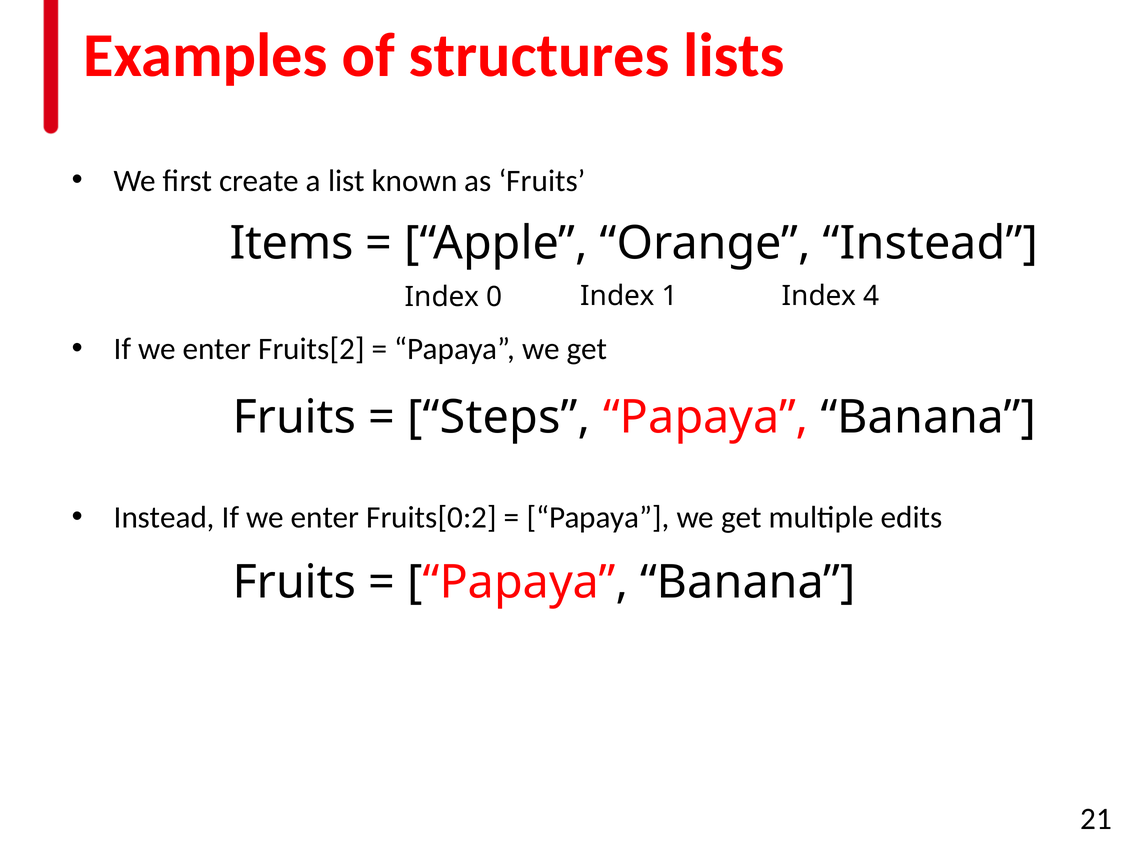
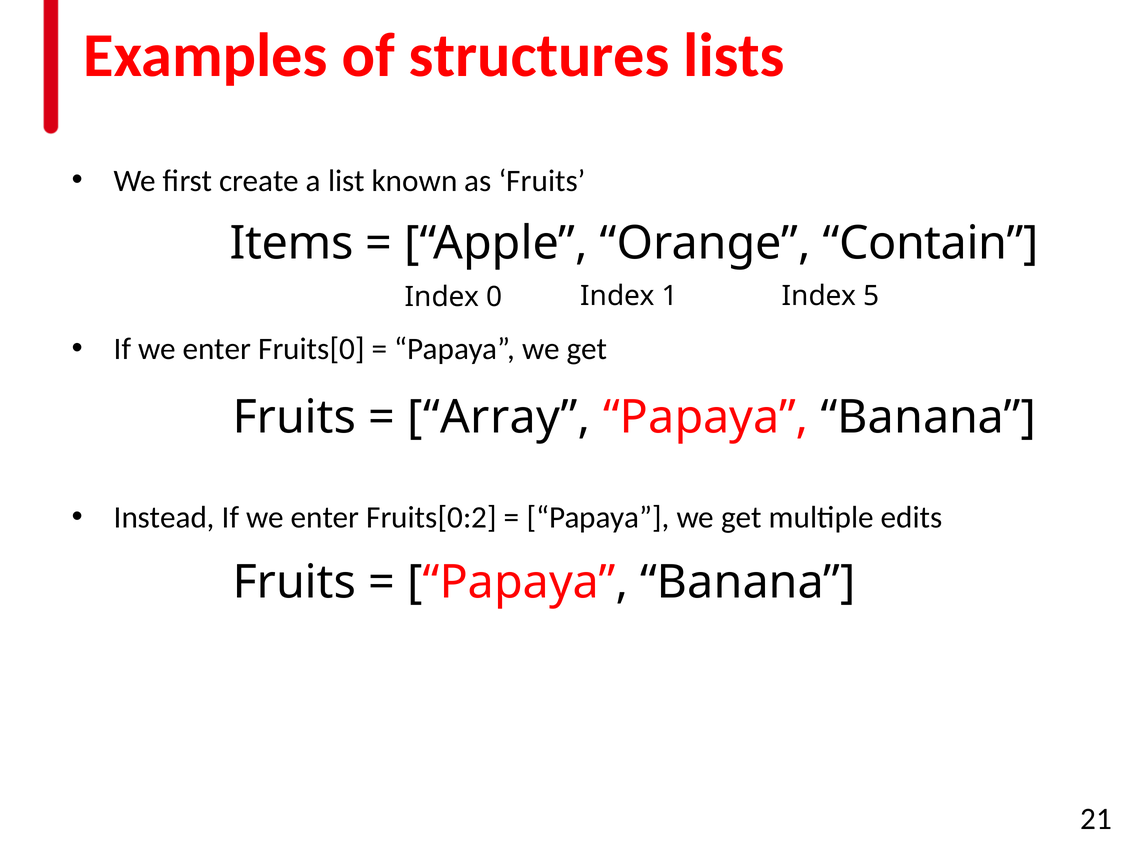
Orange Instead: Instead -> Contain
4: 4 -> 5
Fruits[2: Fruits[2 -> Fruits[0
Steps: Steps -> Array
